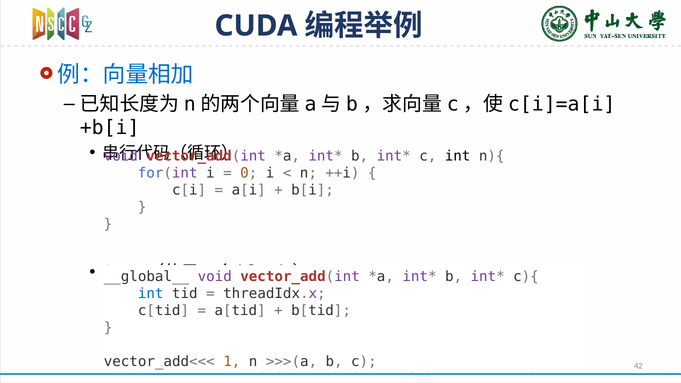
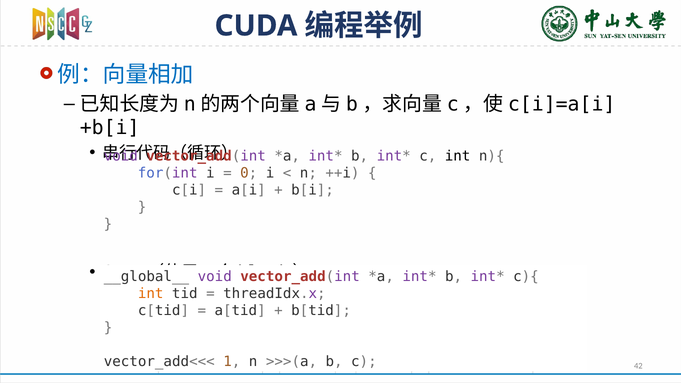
int at (151, 294) colour: blue -> orange
